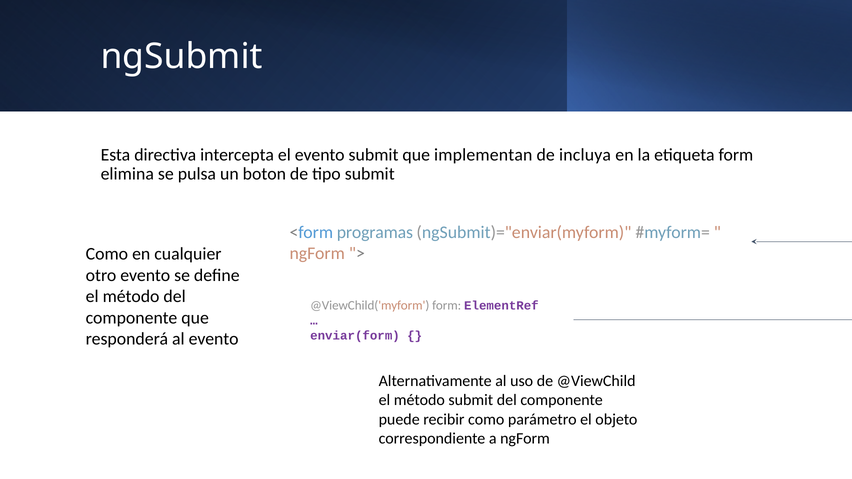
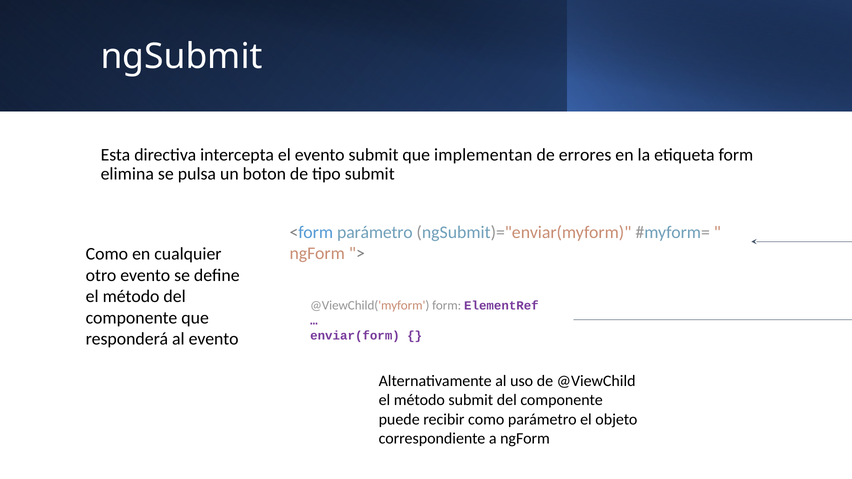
incluya: incluya -> errores
<form programas: programas -> parámetro
